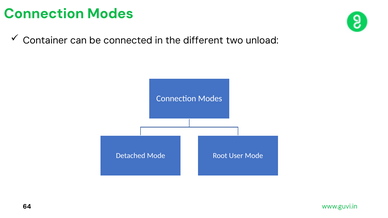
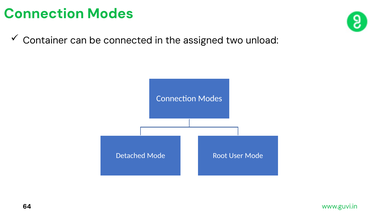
different: different -> assigned
